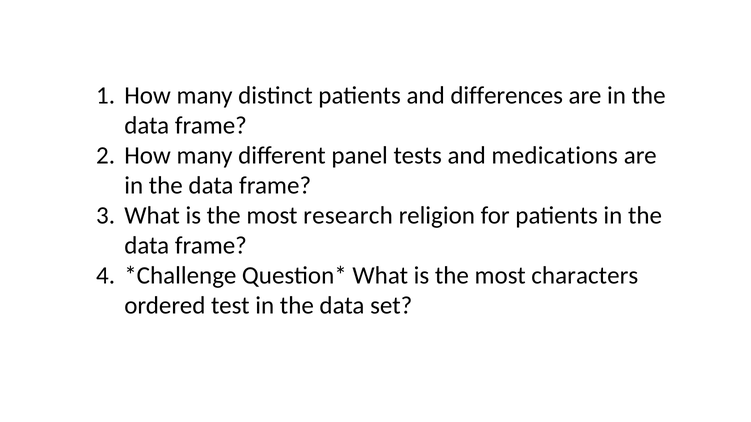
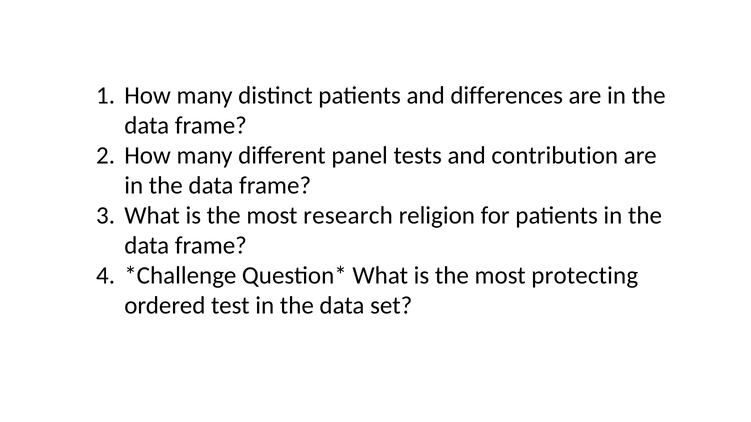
medications: medications -> contribution
characters: characters -> protecting
